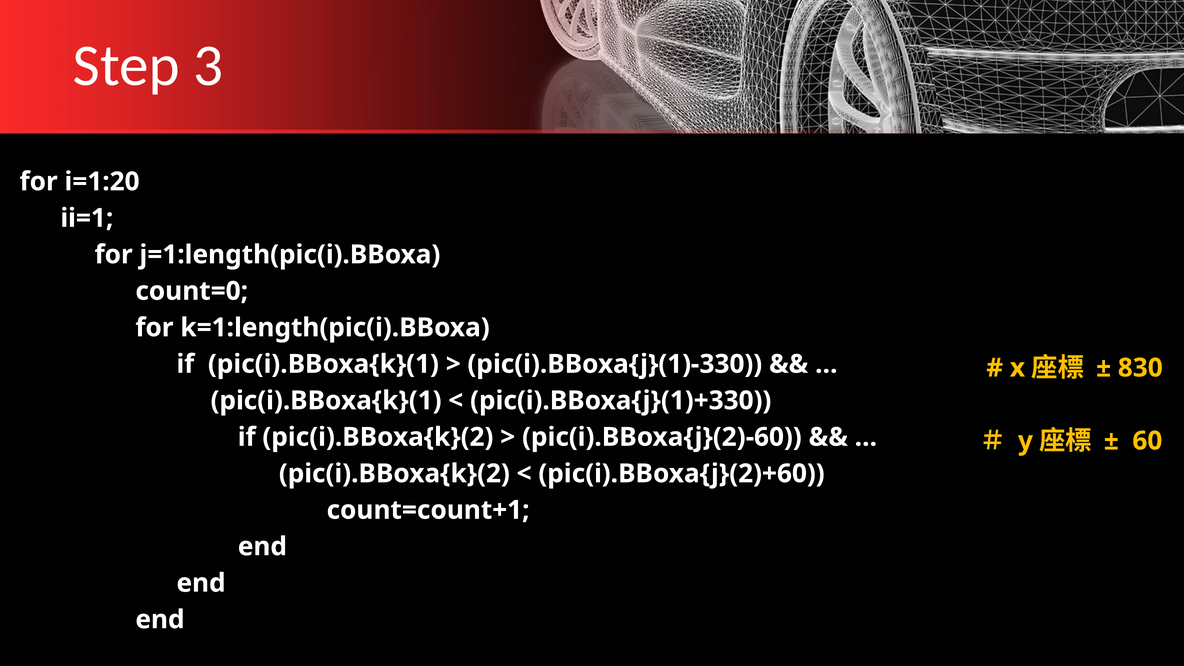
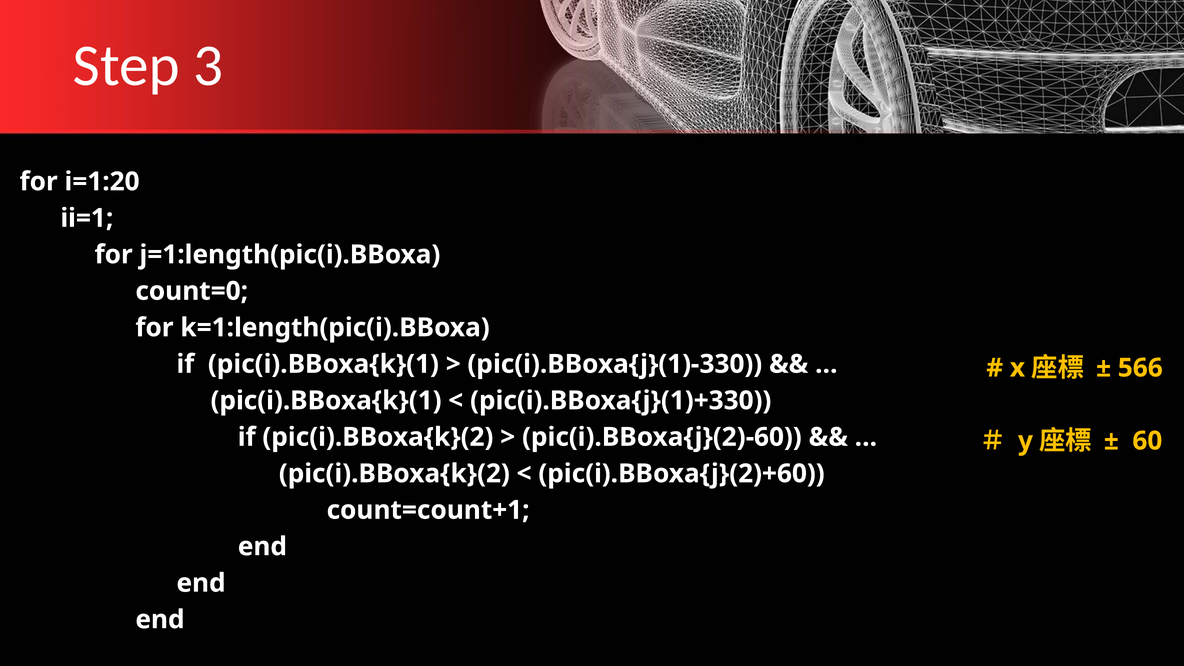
830: 830 -> 566
